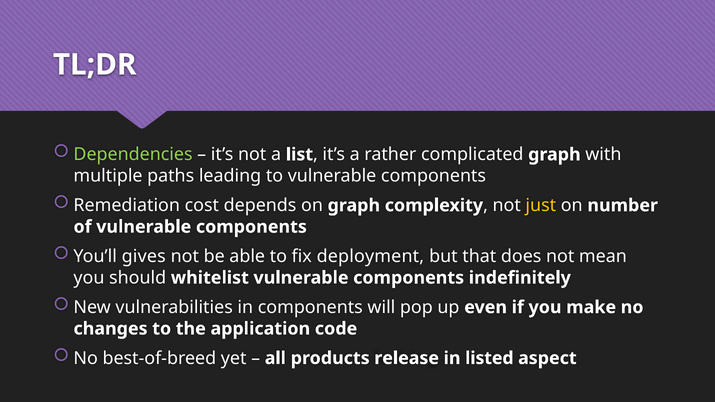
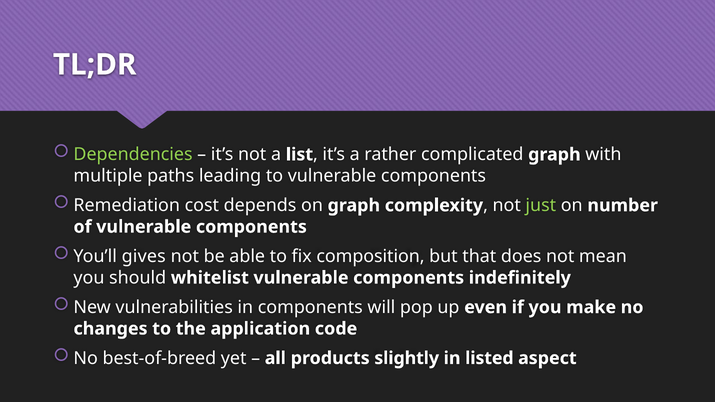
just colour: yellow -> light green
deployment: deployment -> composition
release: release -> slightly
